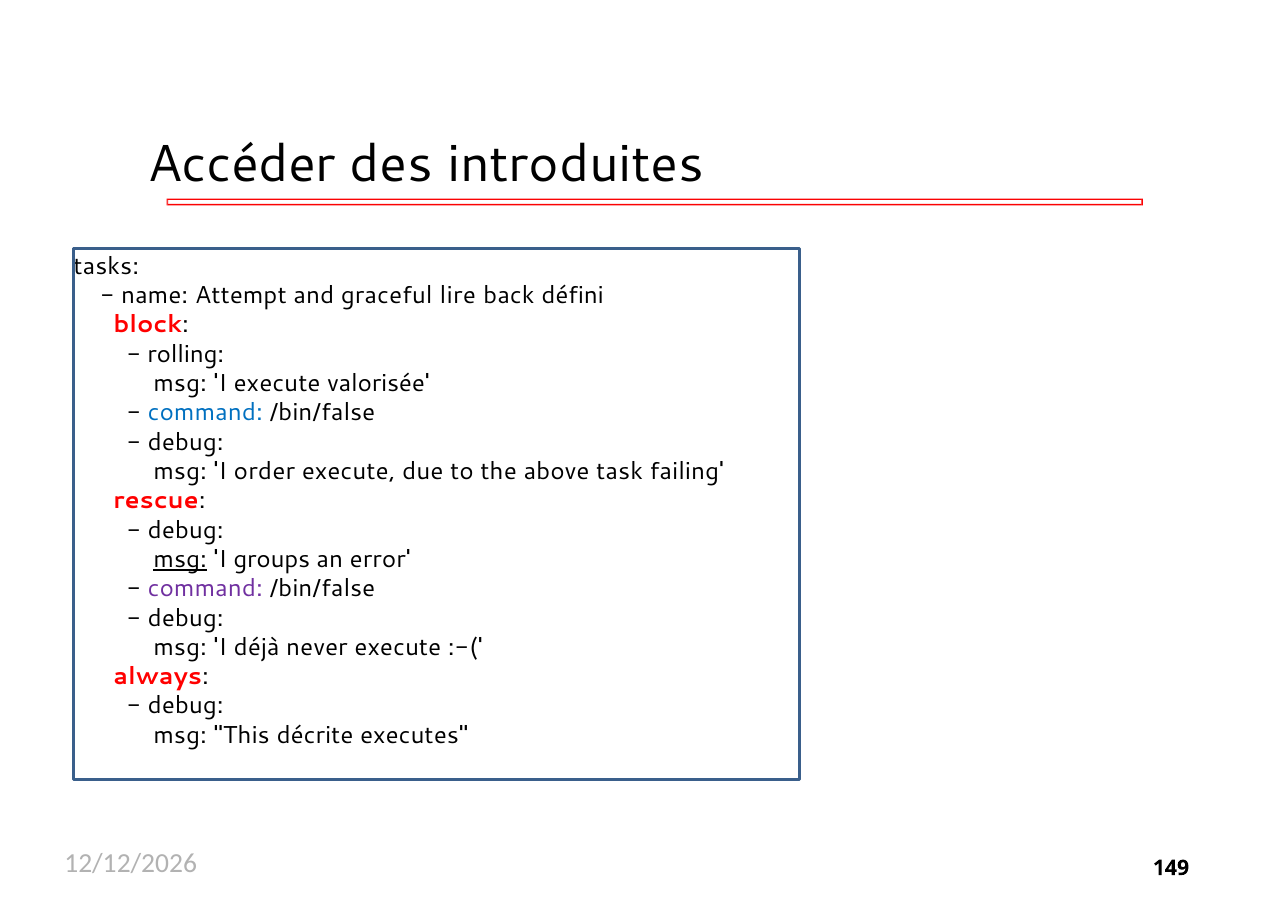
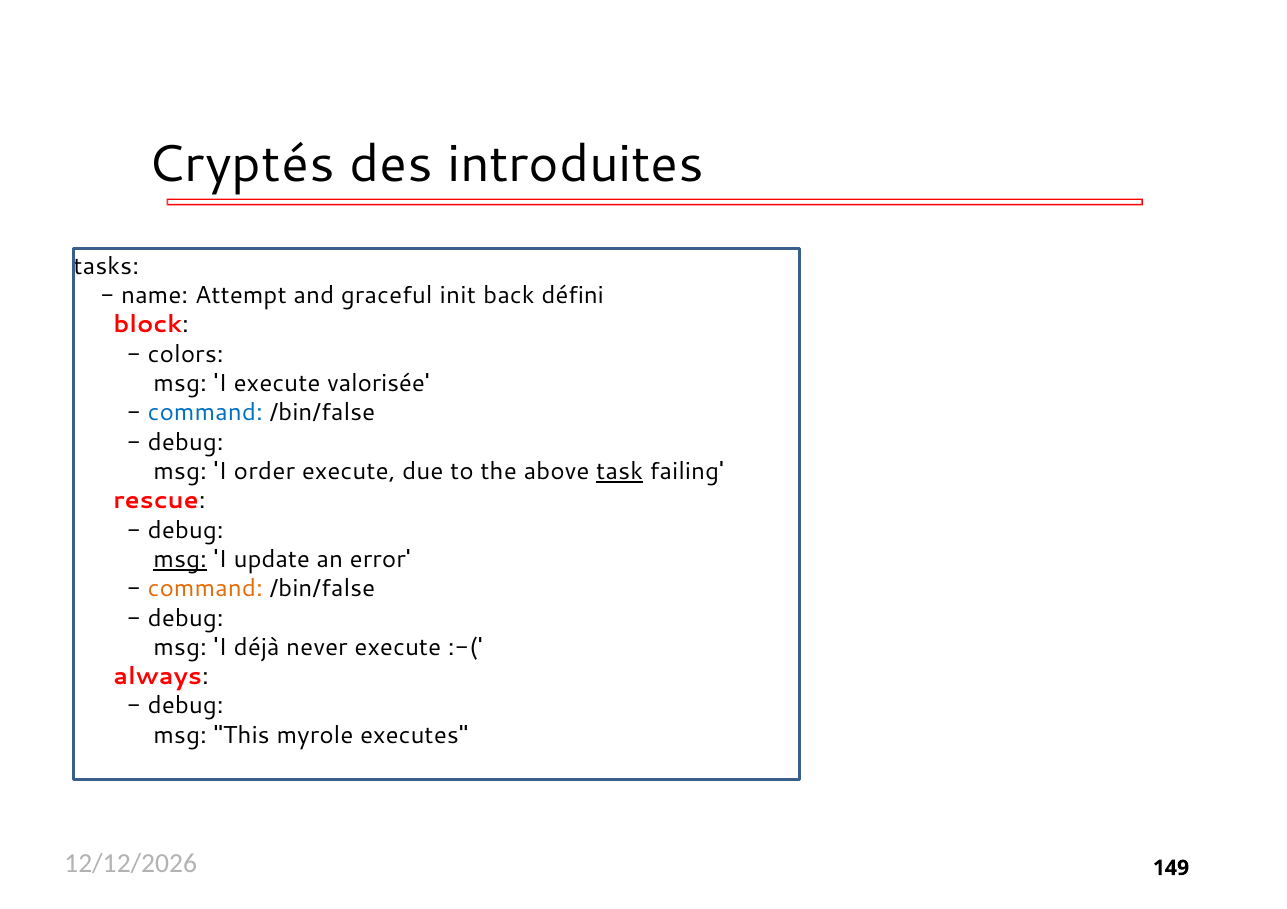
Accéder: Accéder -> Cryptés
lire: lire -> init
rolling: rolling -> colors
task underline: none -> present
groups: groups -> update
command at (205, 589) colour: purple -> orange
décrite: décrite -> myrole
